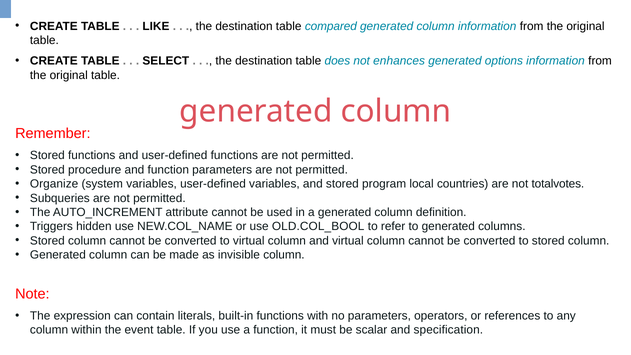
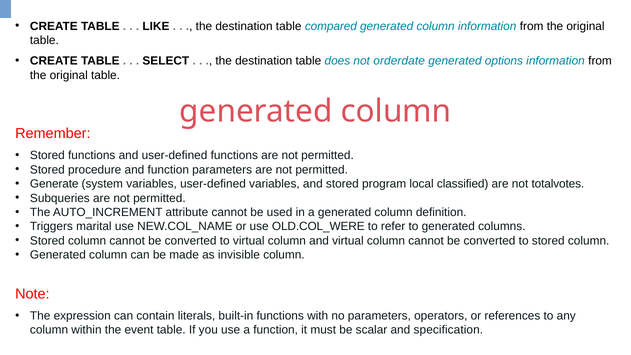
enhances: enhances -> orderdate
Organize: Organize -> Generate
countries: countries -> classified
hidden: hidden -> marital
OLD.COL_BOOL: OLD.COL_BOOL -> OLD.COL_WERE
